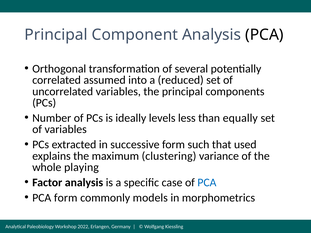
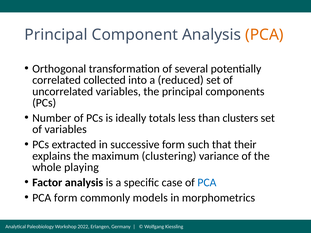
PCA at (264, 35) colour: black -> orange
assumed: assumed -> collected
levels: levels -> totals
equally: equally -> clusters
used: used -> their
